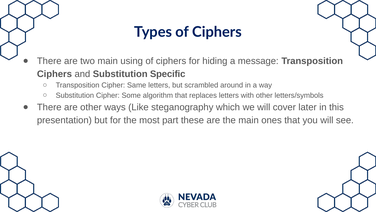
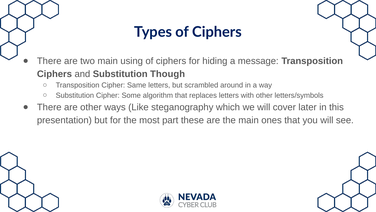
Specific: Specific -> Though
